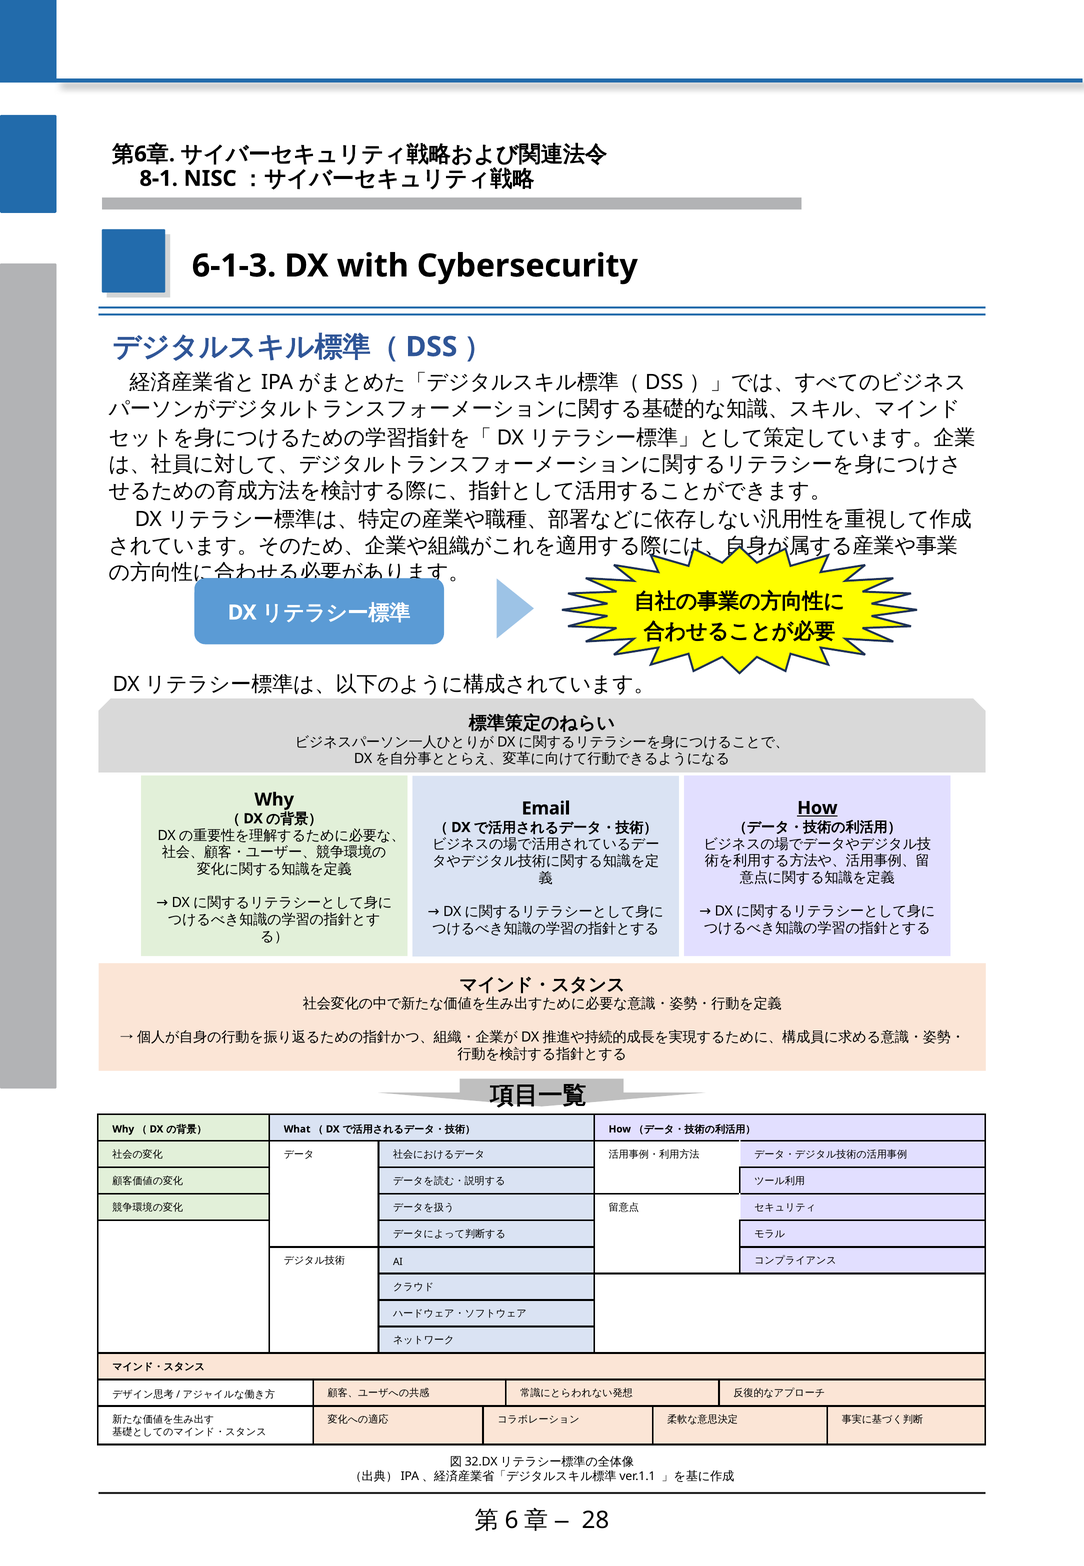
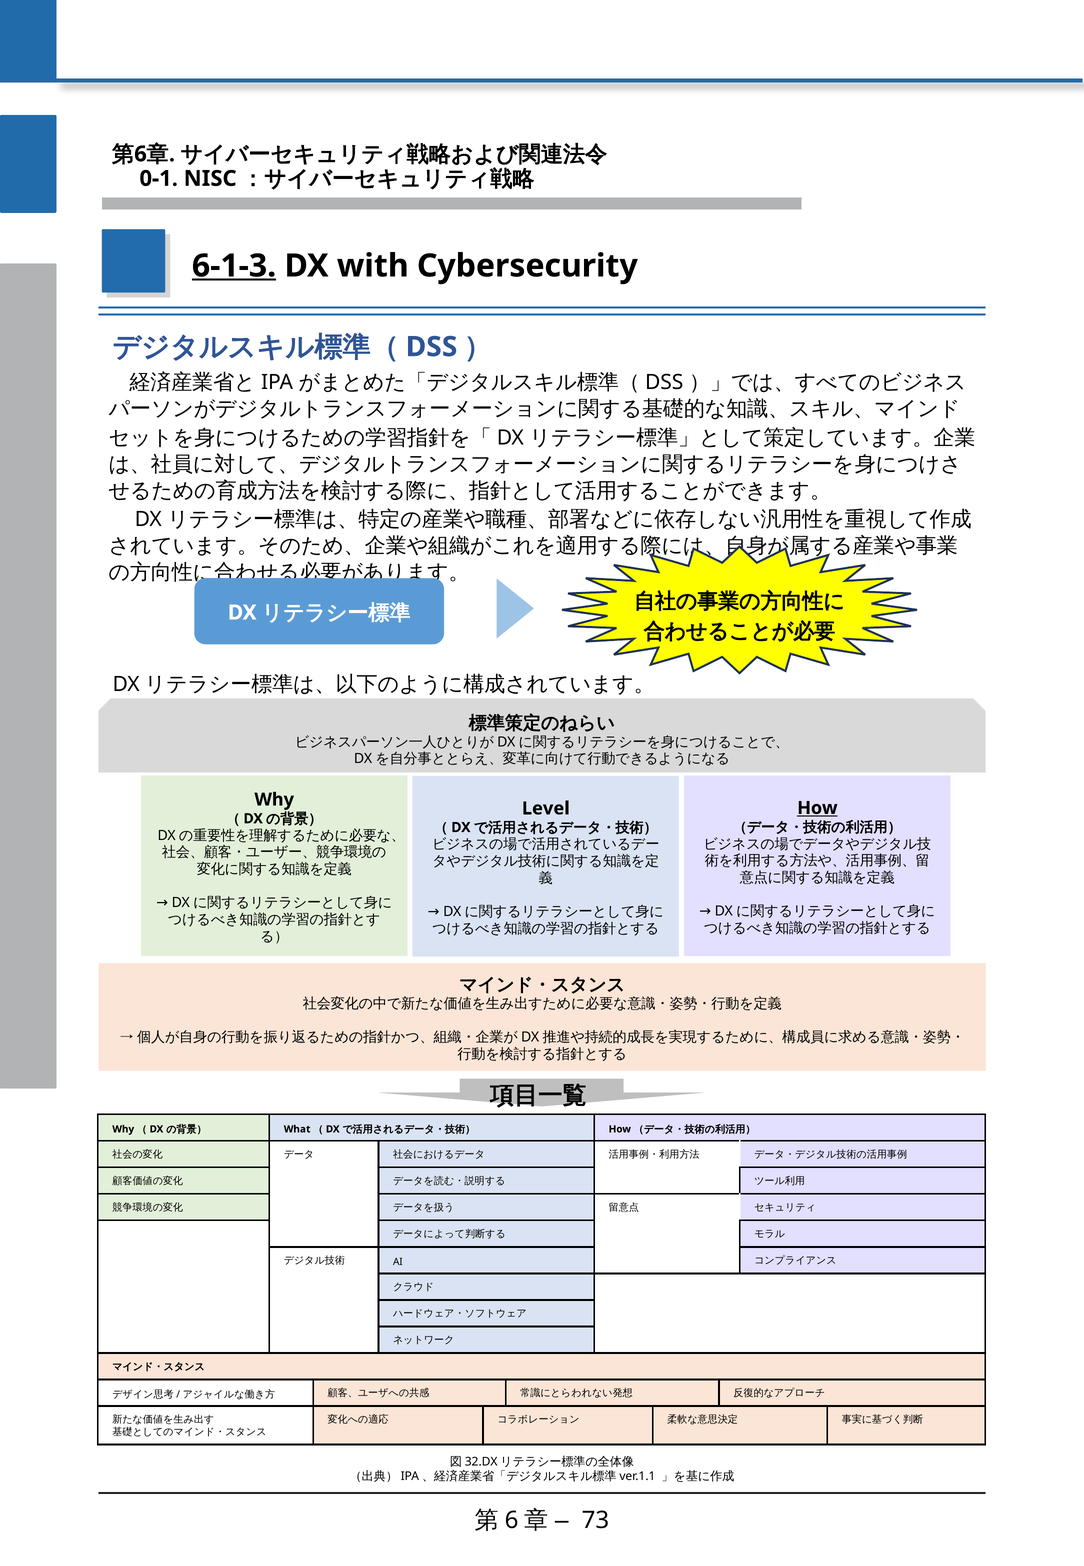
8-1: 8-1 -> 0-1
6-1-3 underline: none -> present
Email: Email -> Level
28: 28 -> 73
